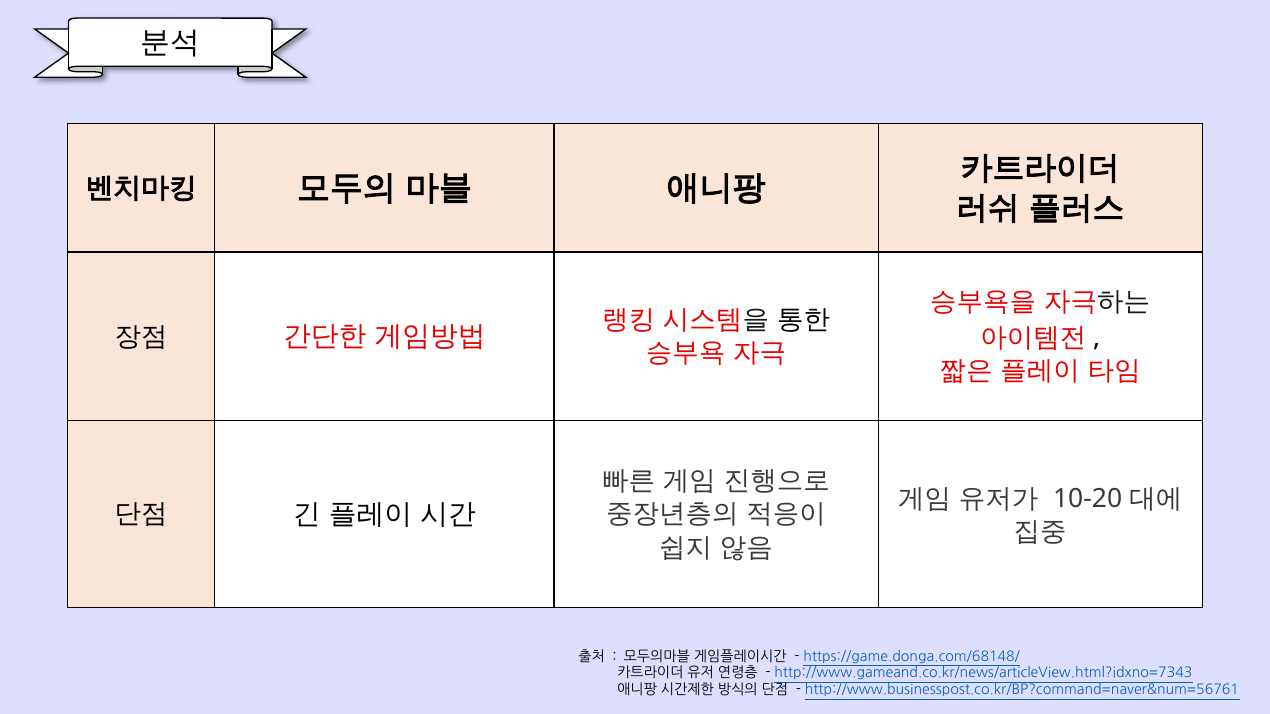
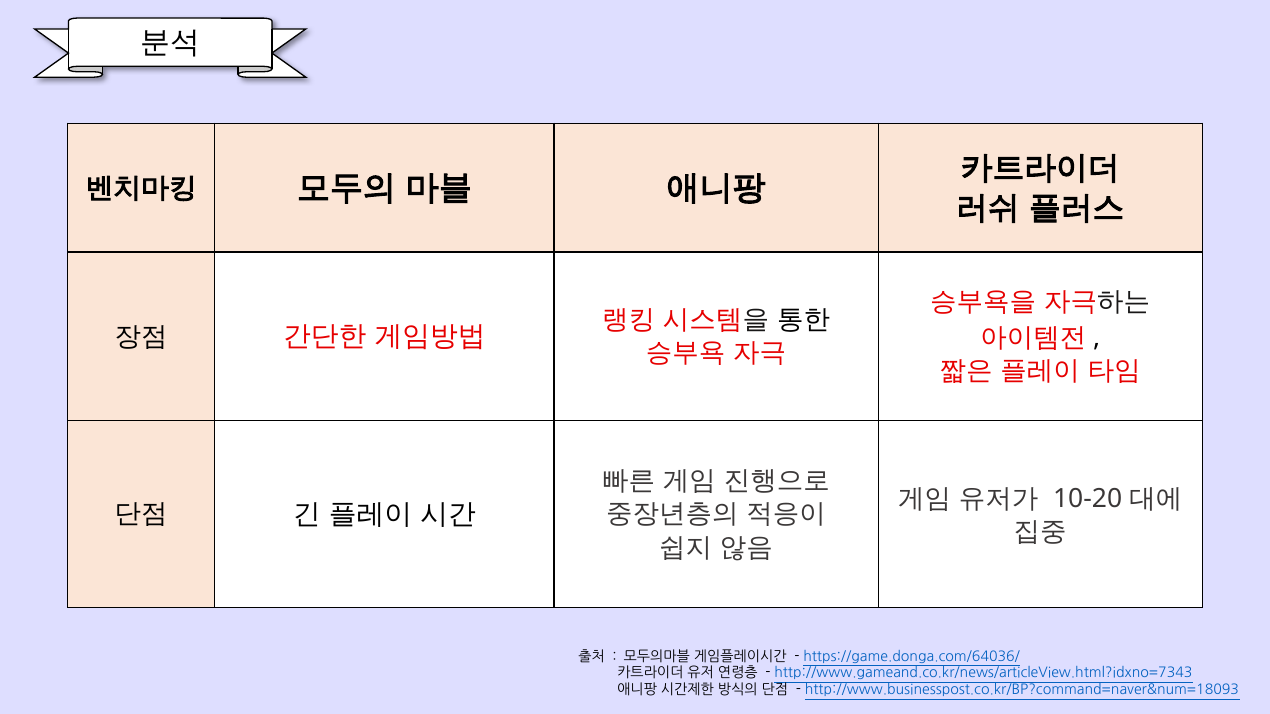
https://game.donga.com/68148/: https://game.donga.com/68148/ -> https://game.donga.com/64036/
http://www.businesspost.co.kr/BP?command=naver&num=56761: http://www.businesspost.co.kr/BP?command=naver&num=56761 -> http://www.businesspost.co.kr/BP?command=naver&num=18093
